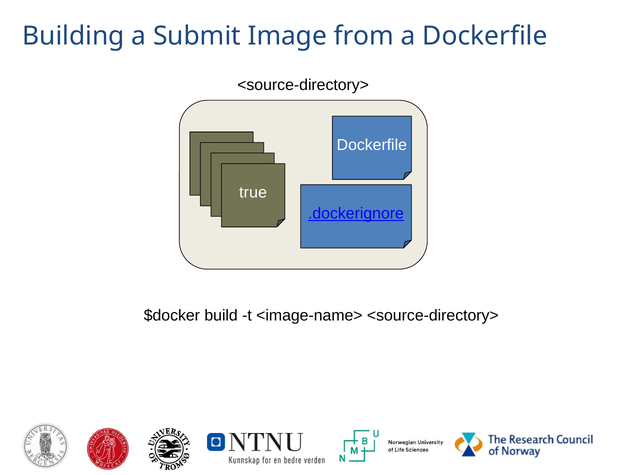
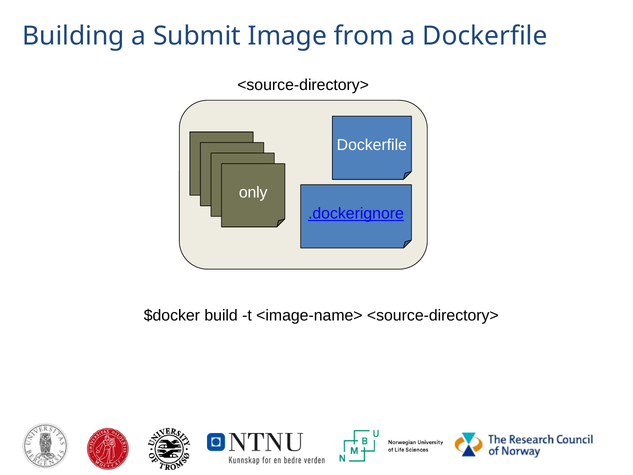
true: true -> only
